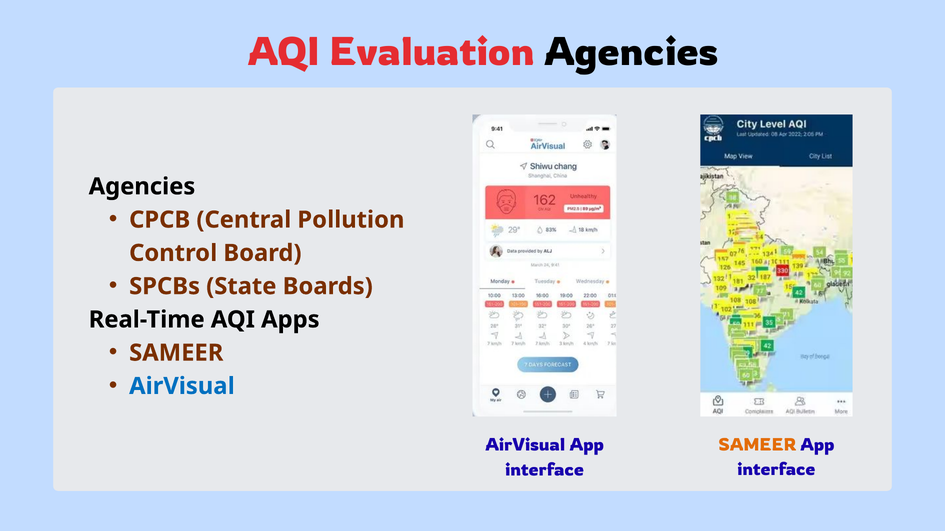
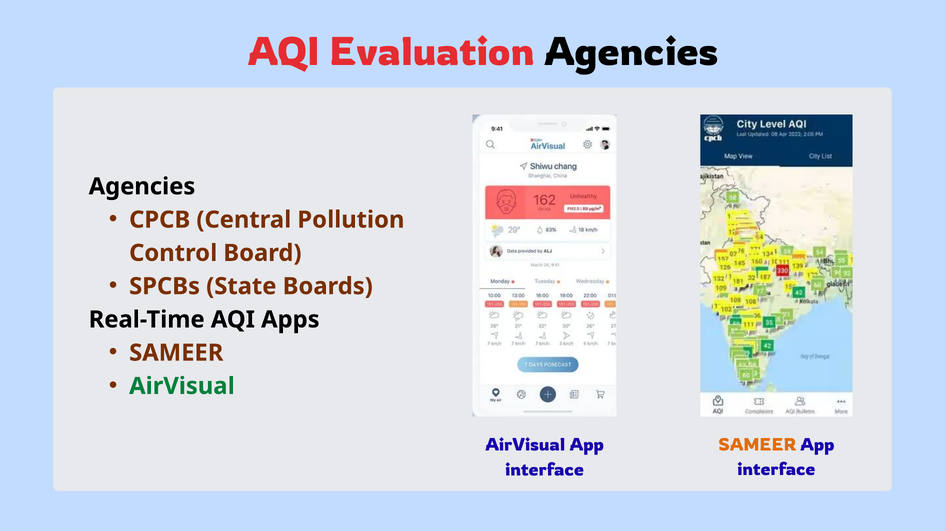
AirVisual at (182, 387) colour: blue -> green
